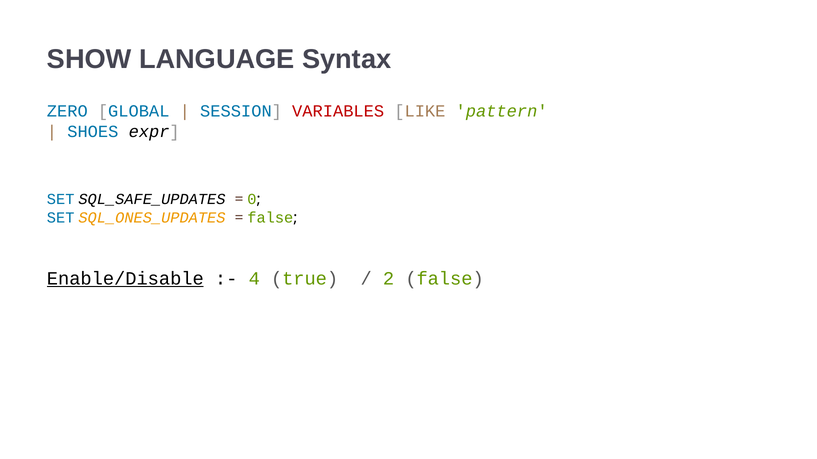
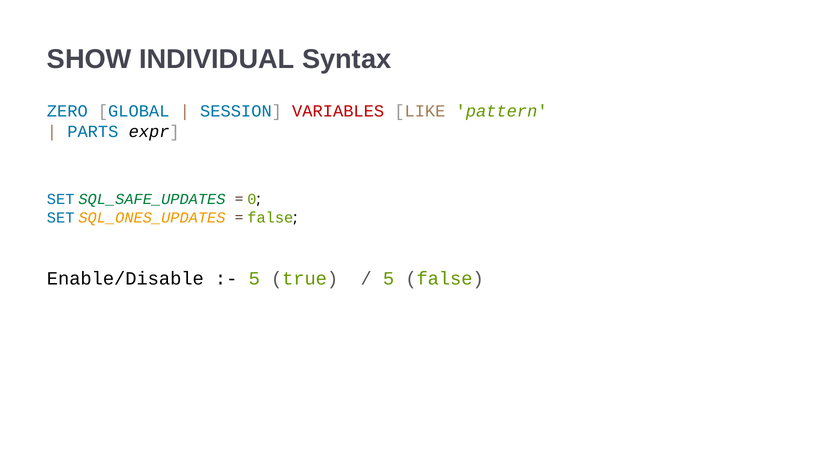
LANGUAGE: LANGUAGE -> INDIVIDUAL
SHOES: SHOES -> PARTS
SQL_SAFE_UPDATES colour: black -> green
Enable/Disable underline: present -> none
4 at (254, 279): 4 -> 5
2 at (389, 279): 2 -> 5
